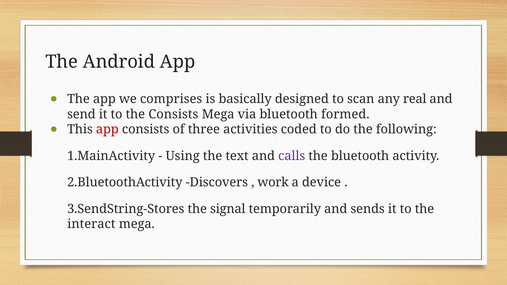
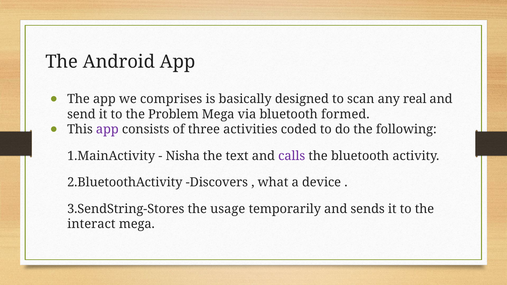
the Consists: Consists -> Problem
app at (107, 130) colour: red -> purple
Using: Using -> Nisha
work: work -> what
signal: signal -> usage
